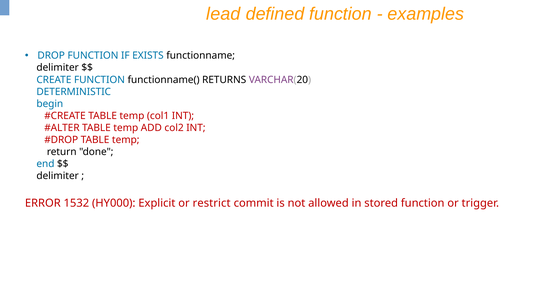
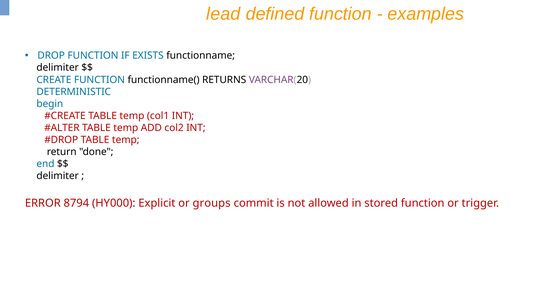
1532: 1532 -> 8794
restrict: restrict -> groups
